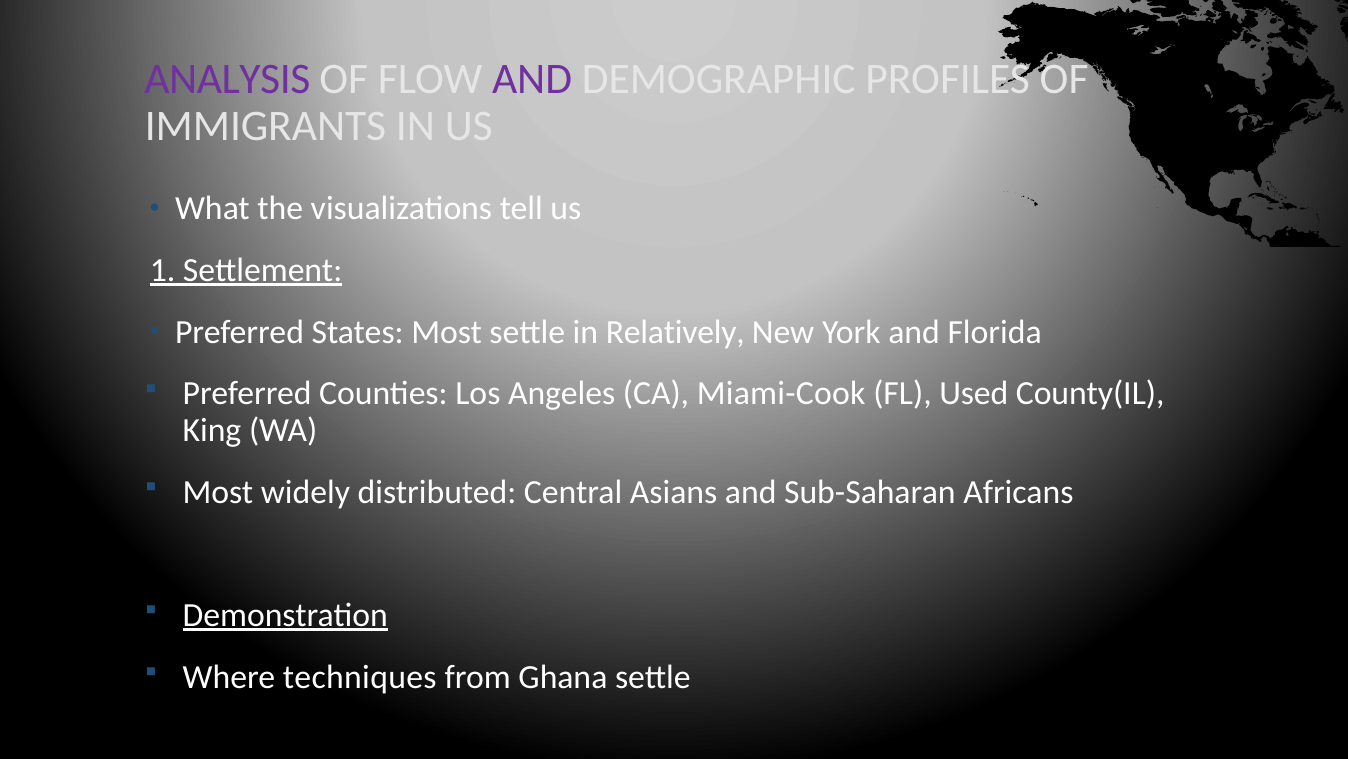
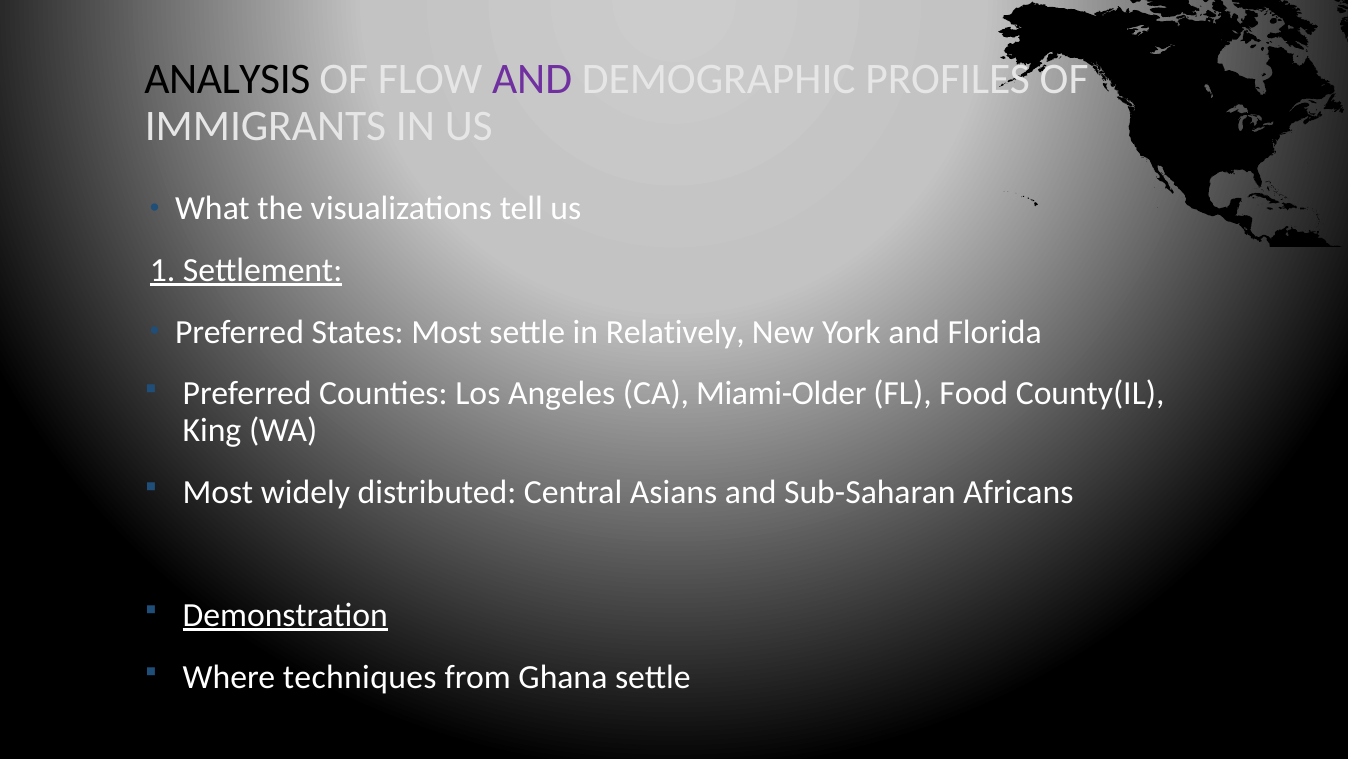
ANALYSIS colour: purple -> black
Miami-Cook: Miami-Cook -> Miami-Older
Used: Used -> Food
